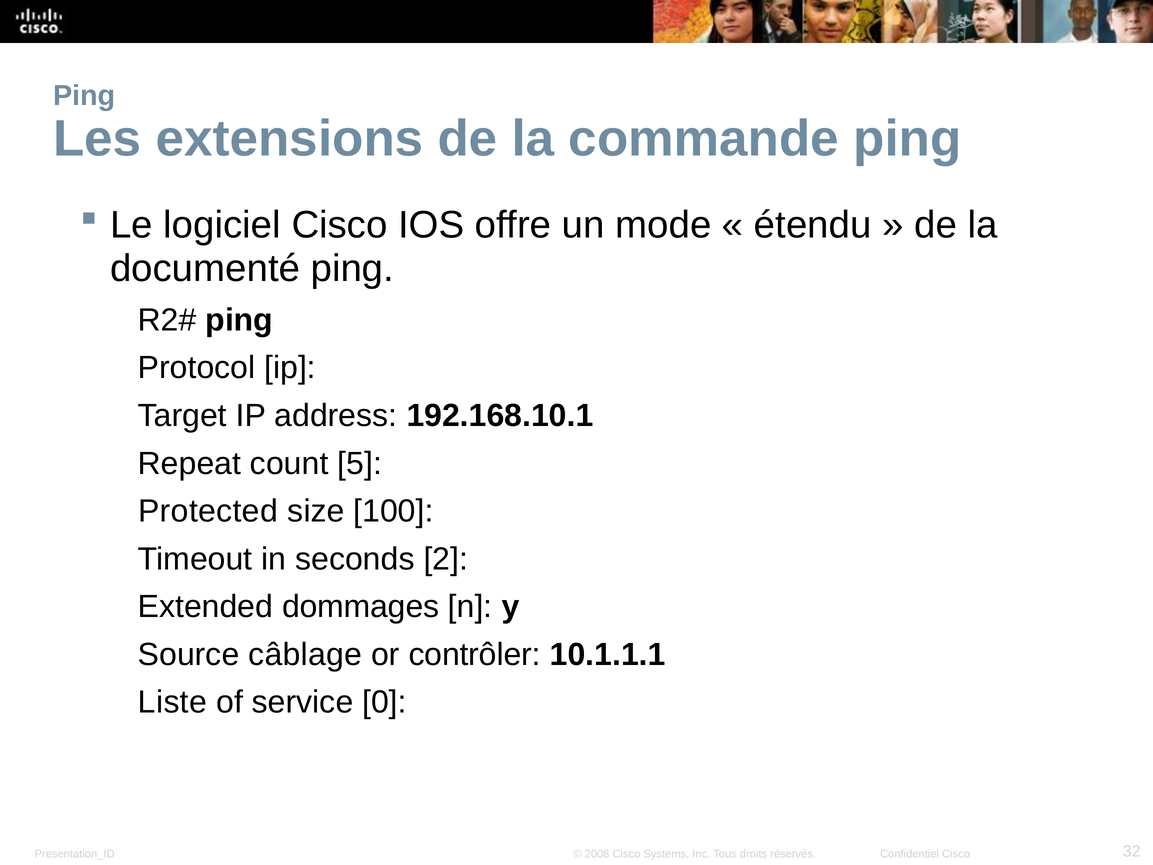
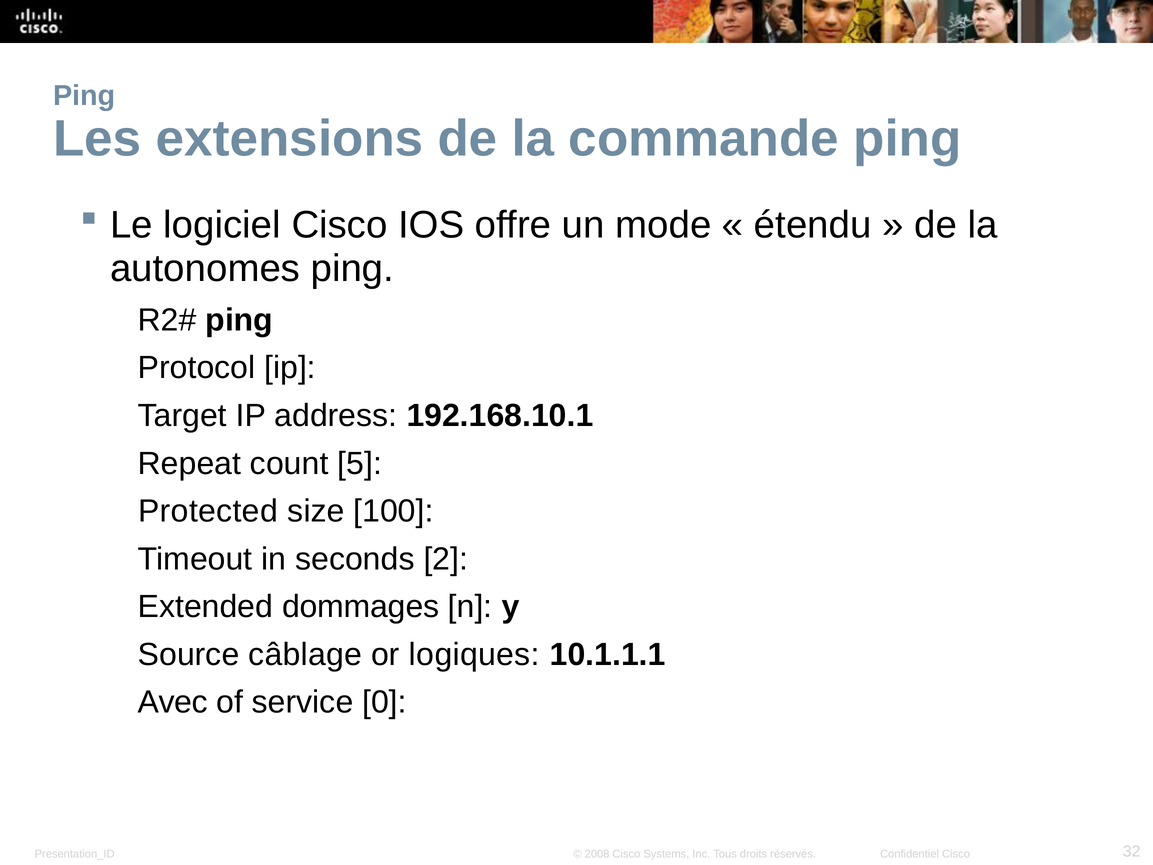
documenté: documenté -> autonomes
contrôler: contrôler -> logiques
Liste: Liste -> Avec
